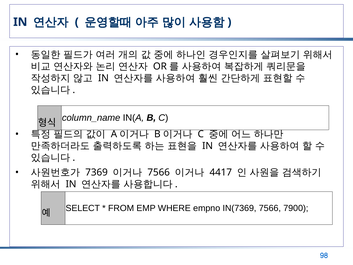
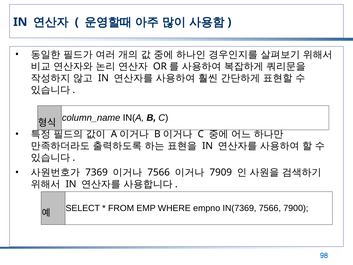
4417: 4417 -> 7909
